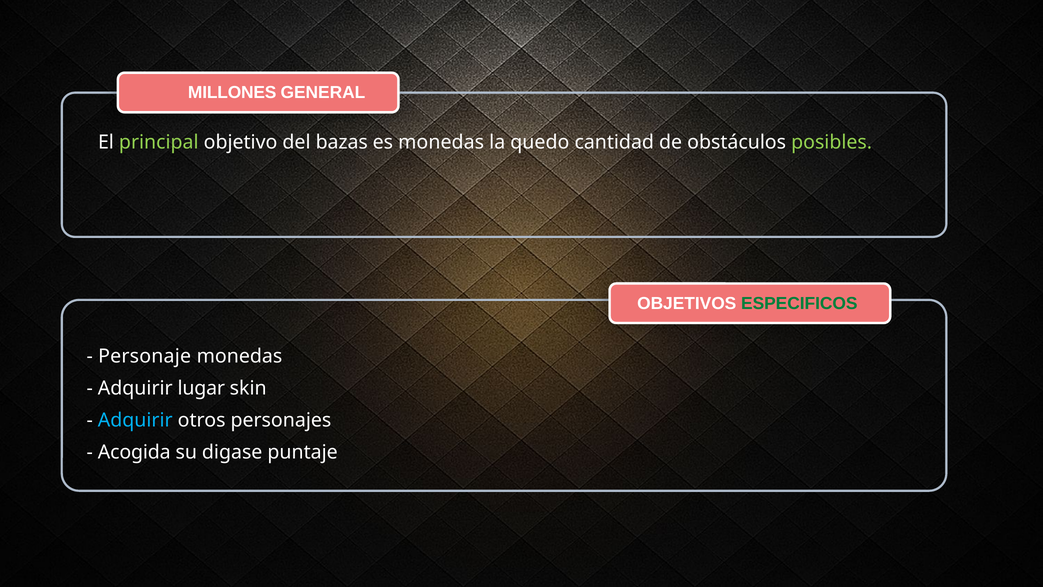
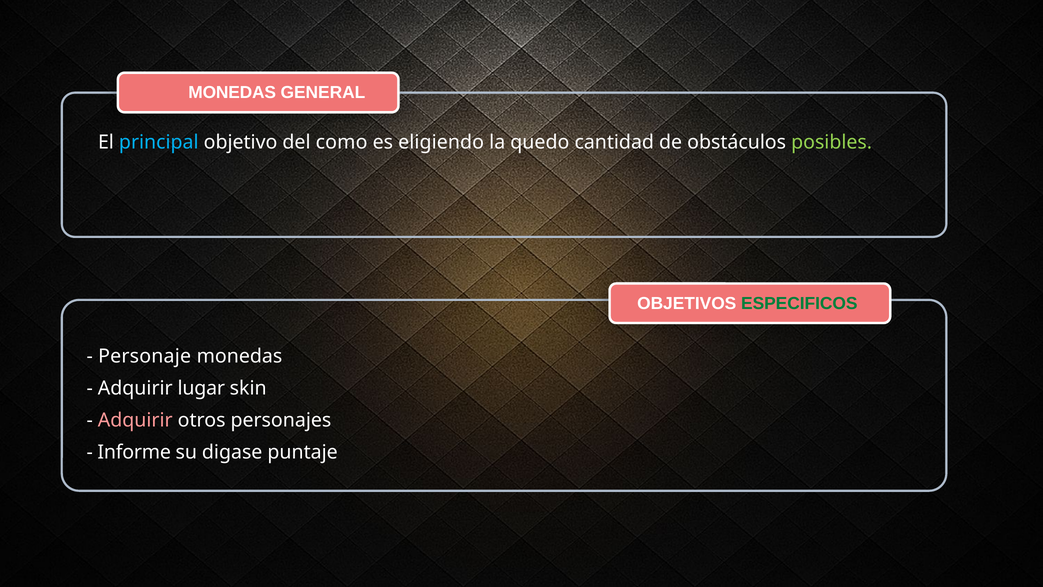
MILLONES at (232, 92): MILLONES -> MONEDAS
principal colour: light green -> light blue
bazas: bazas -> como
es monedas: monedas -> eligiendo
Adquirir at (135, 420) colour: light blue -> pink
Acogida: Acogida -> Informe
